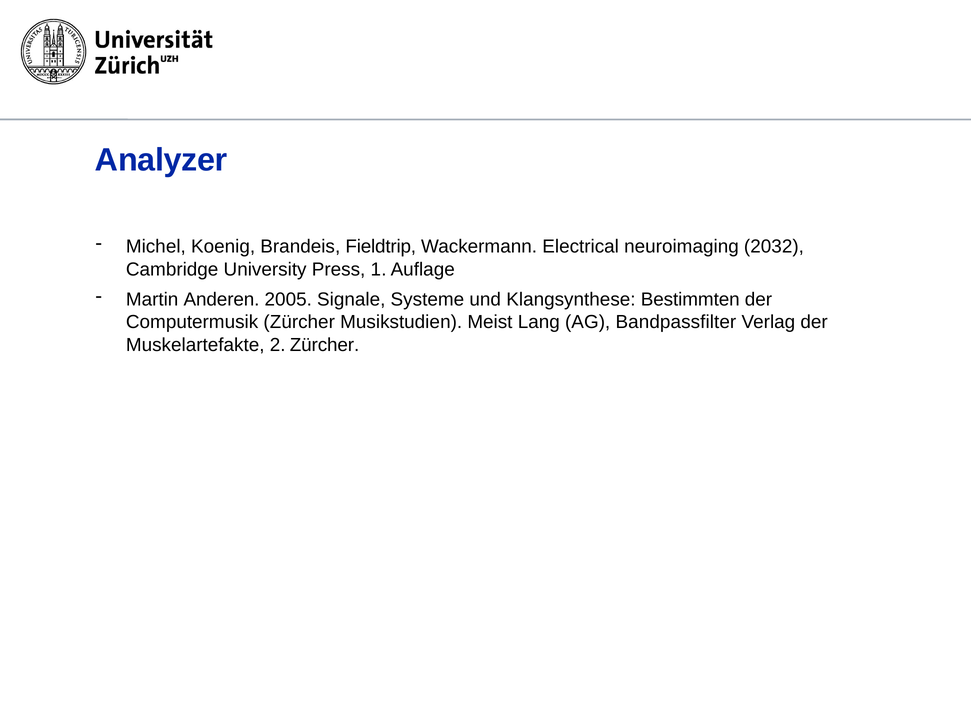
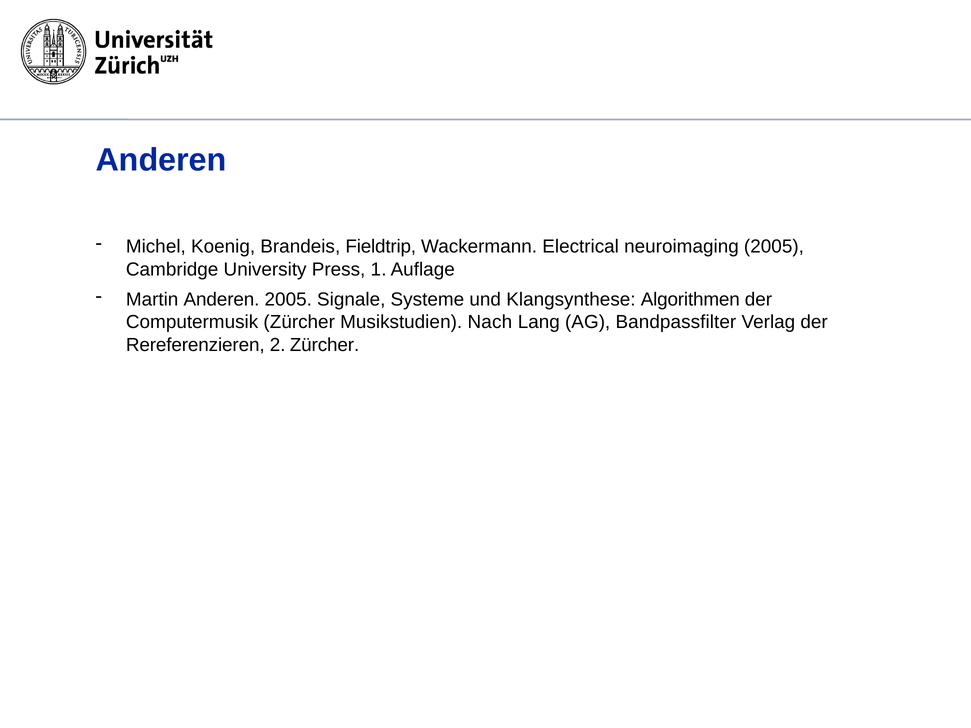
Analyzer at (161, 160): Analyzer -> Anderen
neuroimaging 2032: 2032 -> 2005
Bestimmten: Bestimmten -> Algorithmen
Meist: Meist -> Nach
Muskelartefakte: Muskelartefakte -> Rereferenzieren
